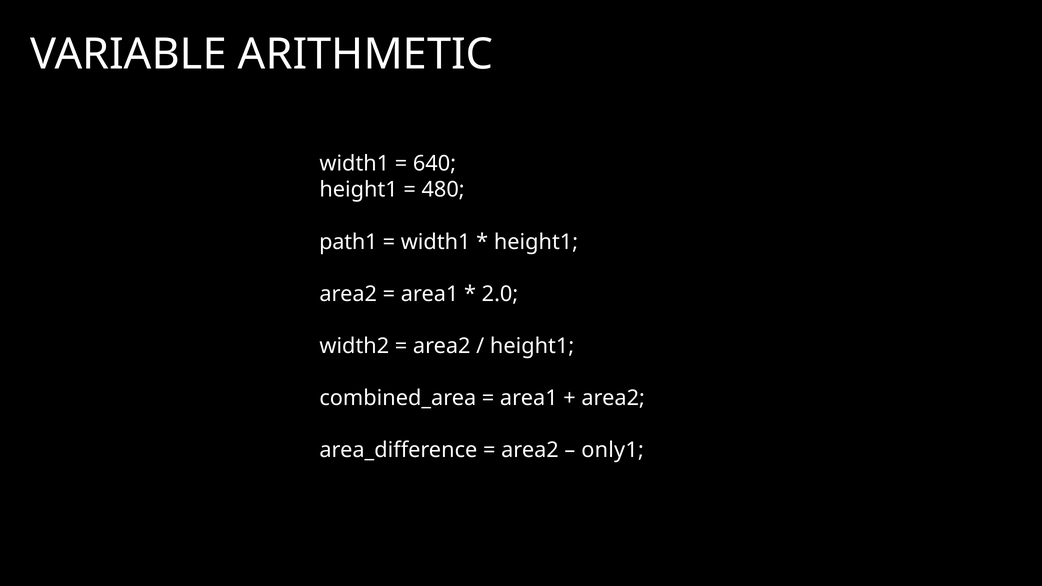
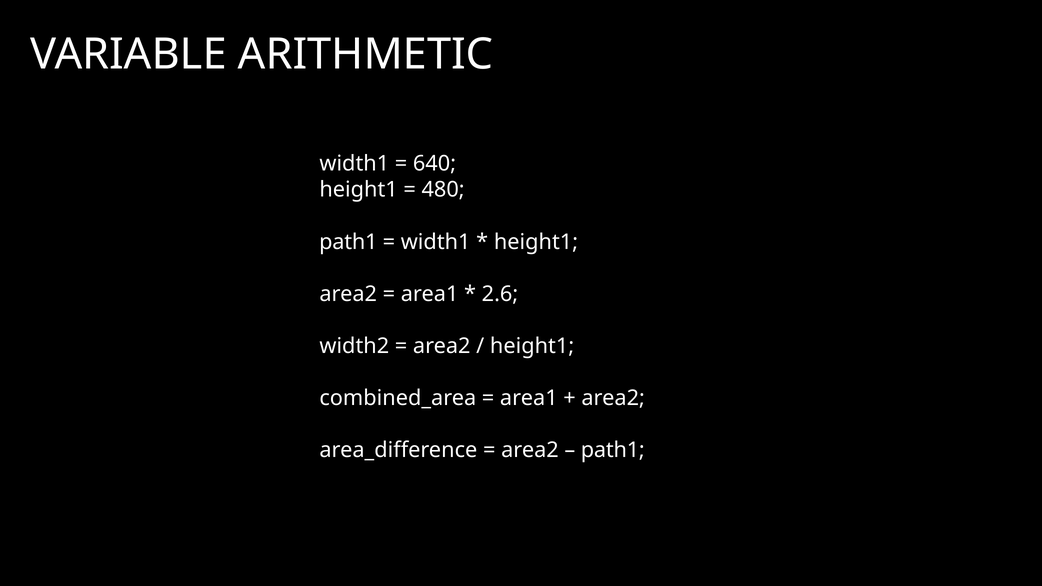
2.0: 2.0 -> 2.6
only1 at (613, 450): only1 -> path1
